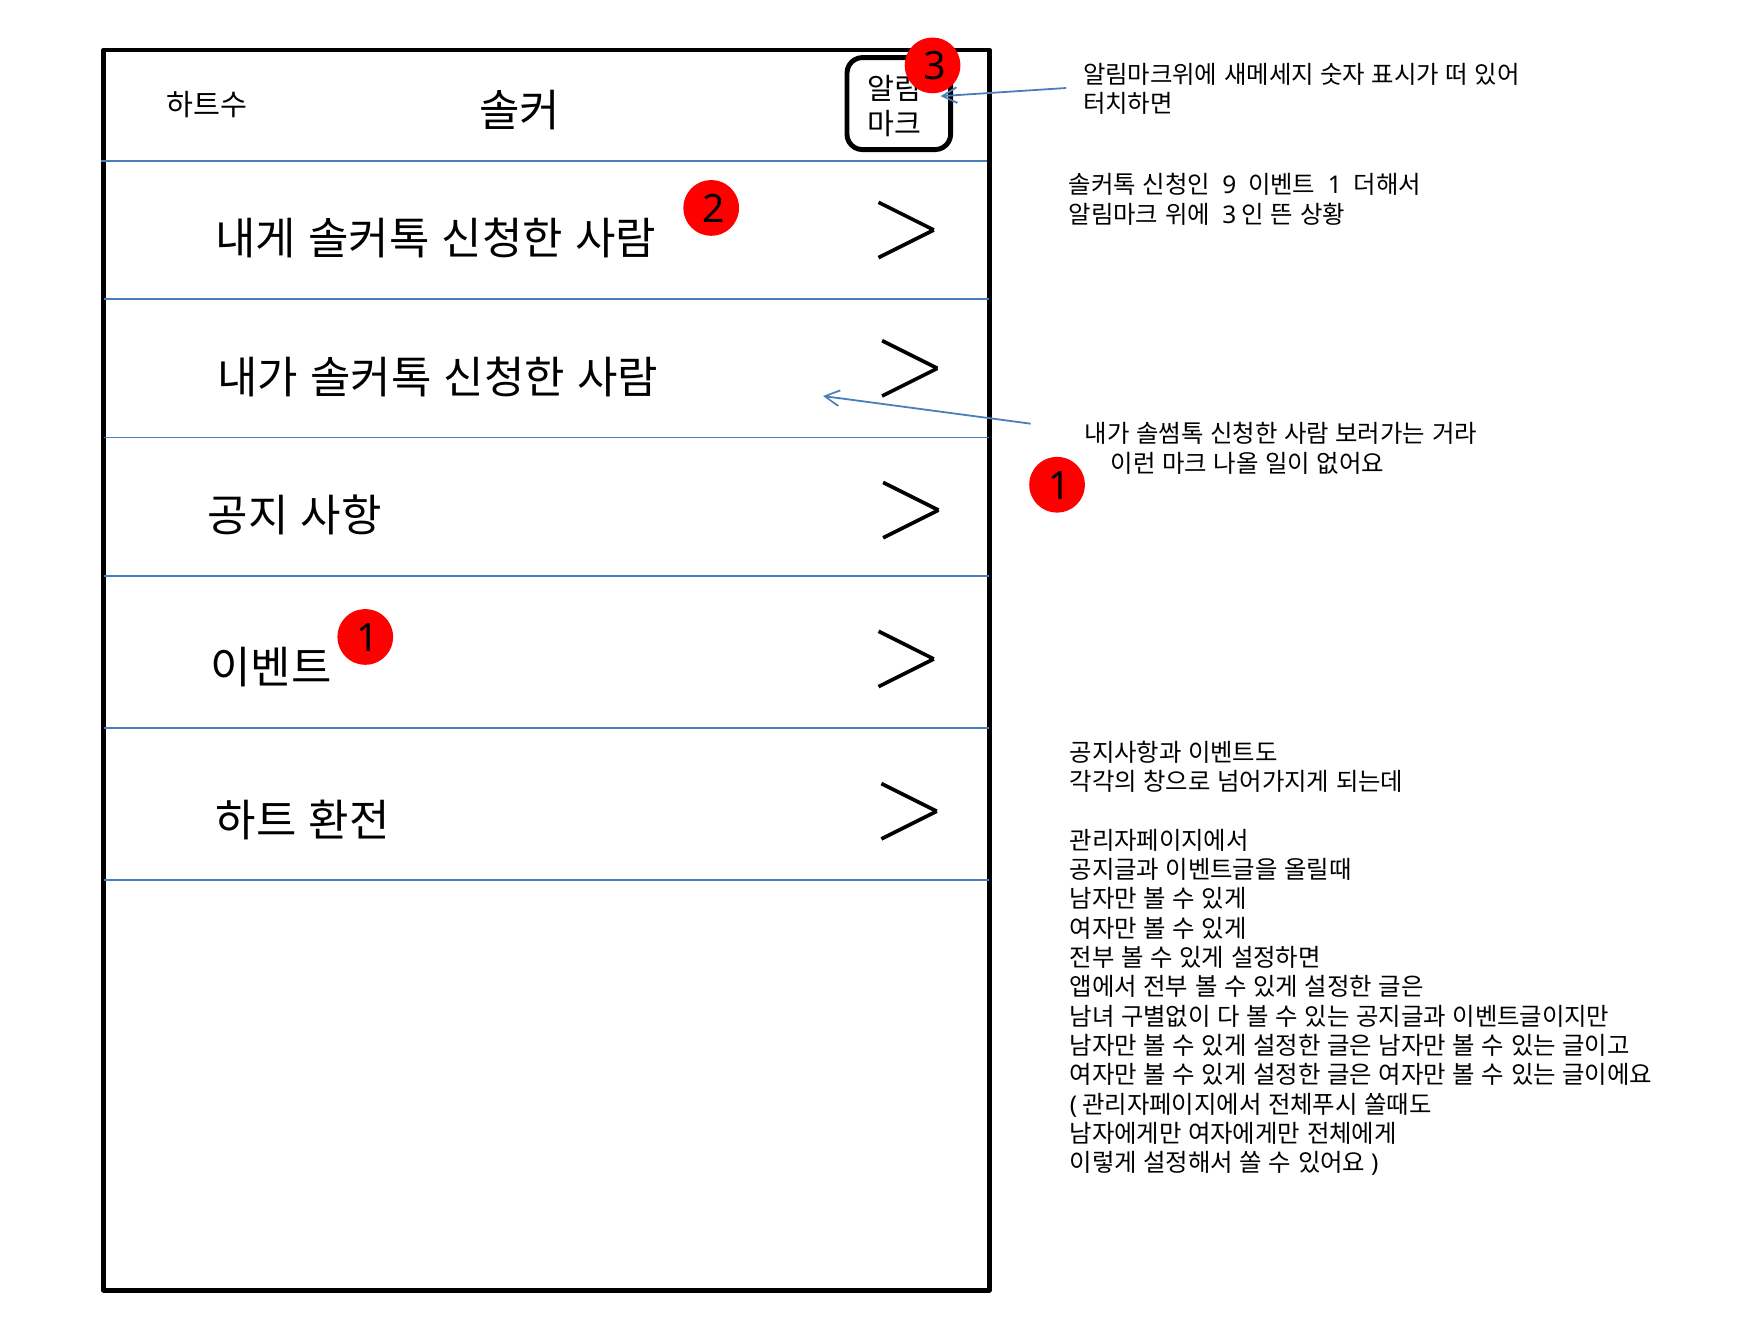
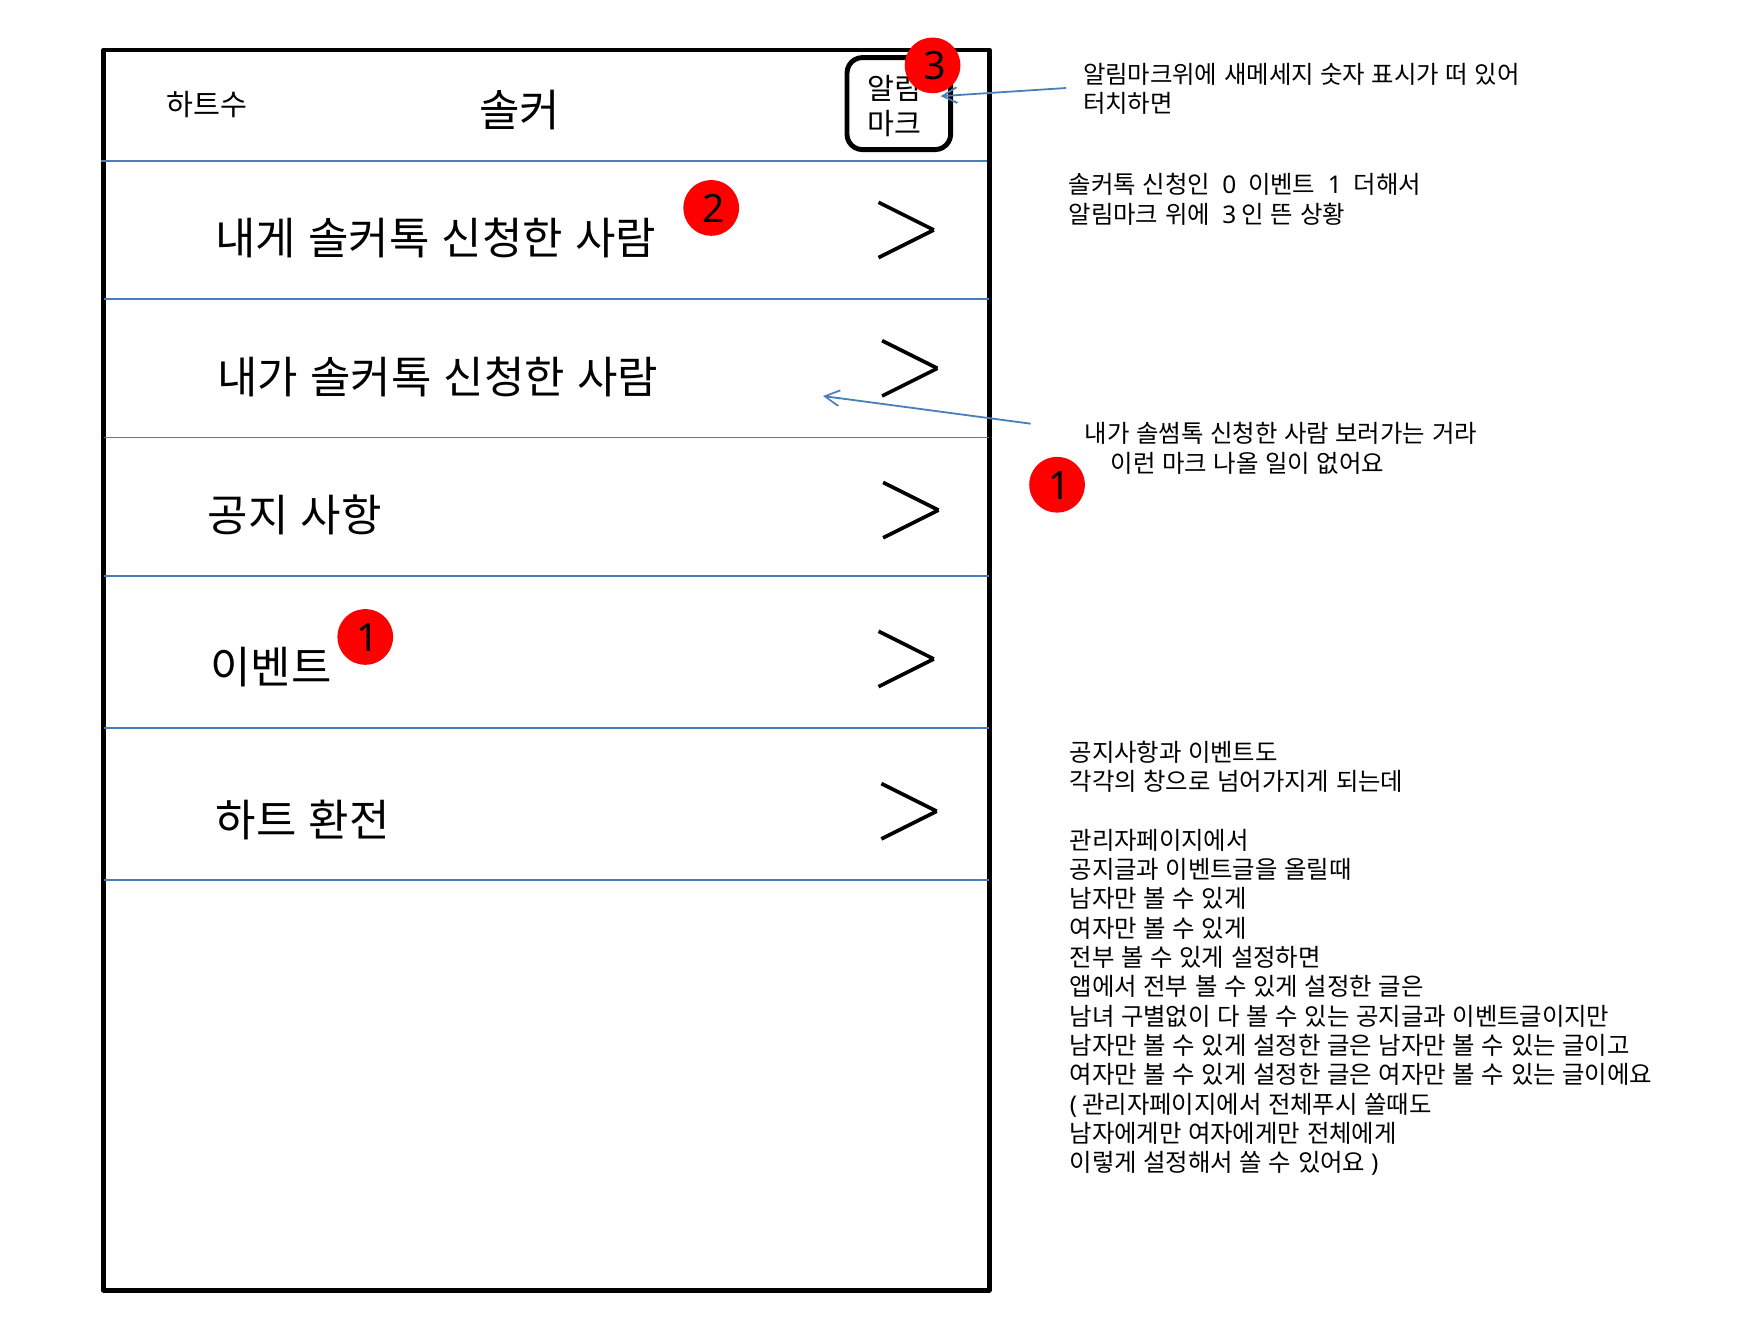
9: 9 -> 0
